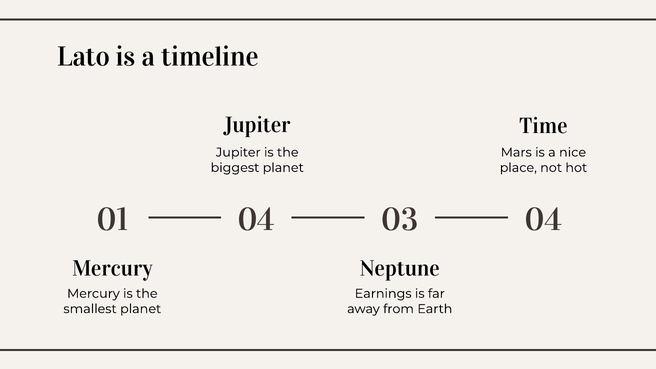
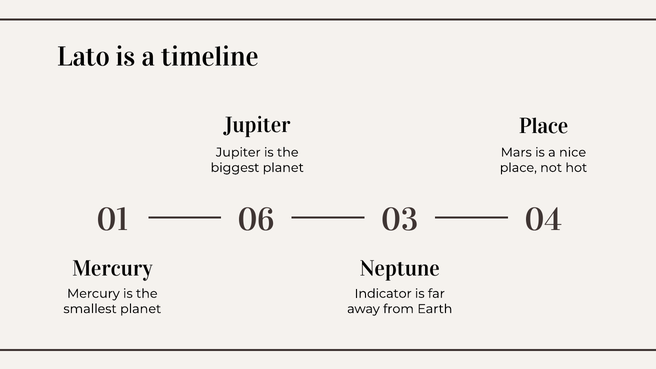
Jupiter Time: Time -> Place
01 04: 04 -> 06
Earnings: Earnings -> Indicator
